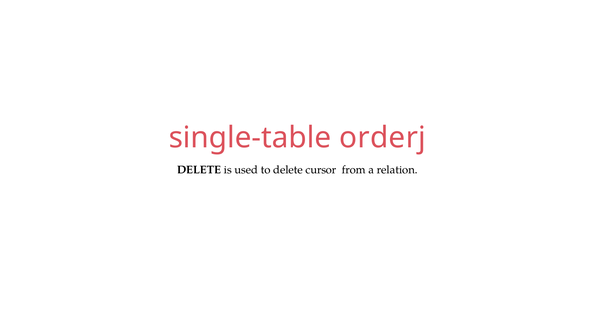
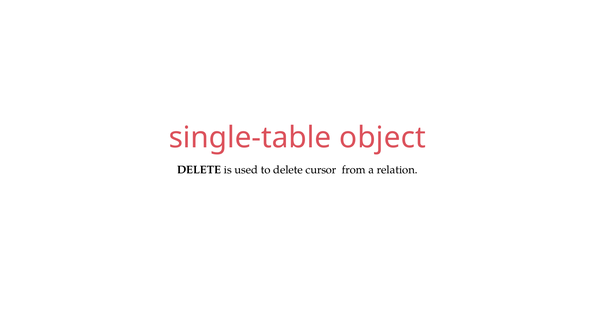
orderj: orderj -> object
